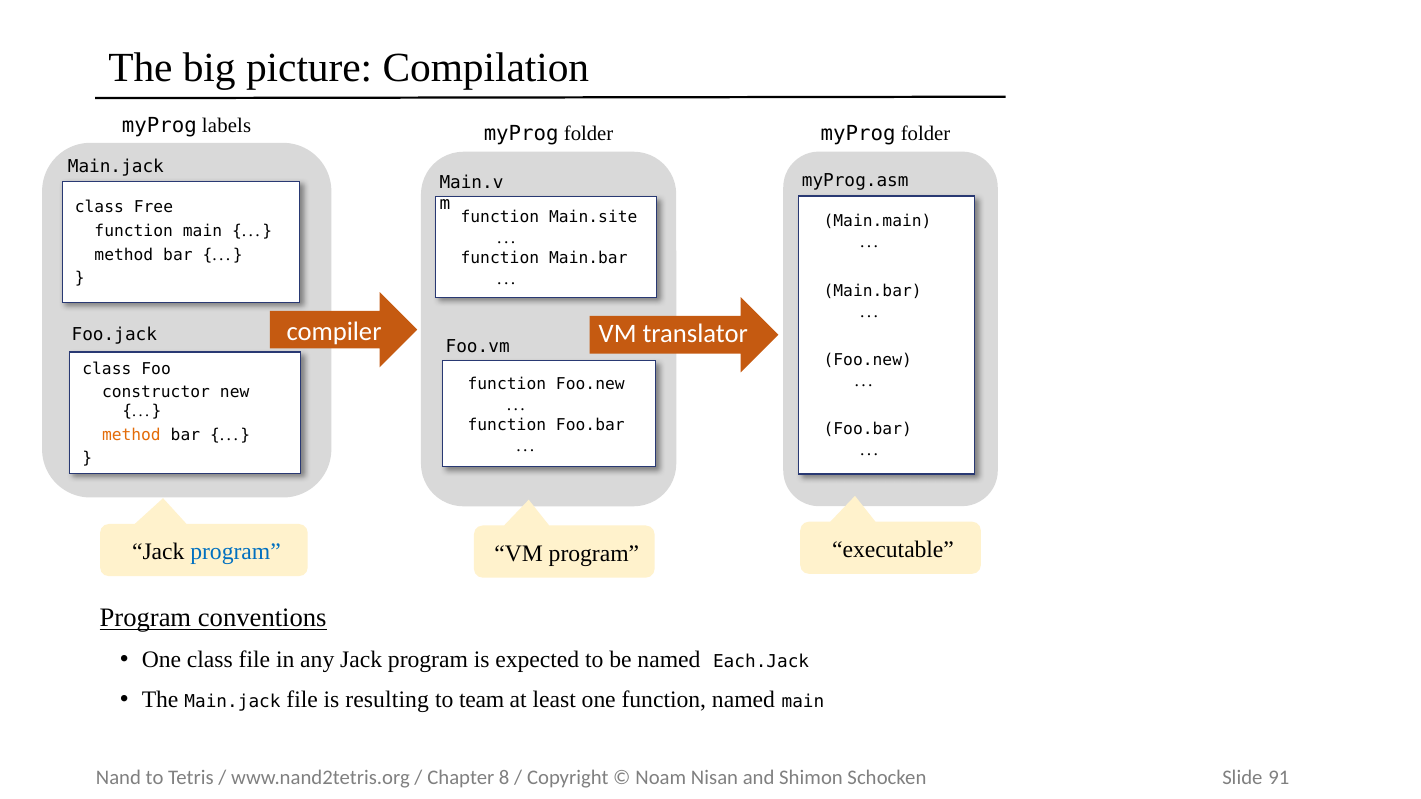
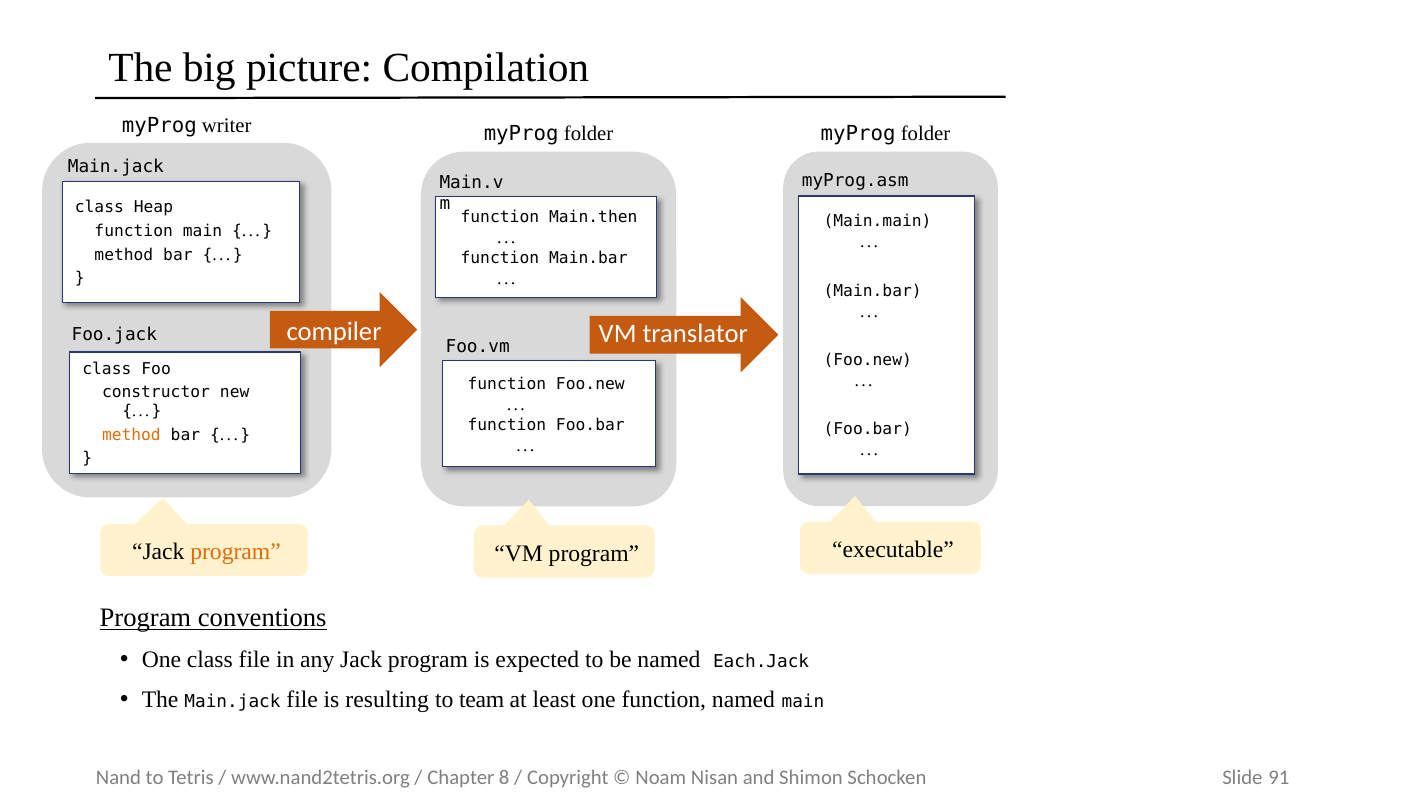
labels: labels -> writer
Free: Free -> Heap
Main.site: Main.site -> Main.then
program at (236, 552) colour: blue -> orange
